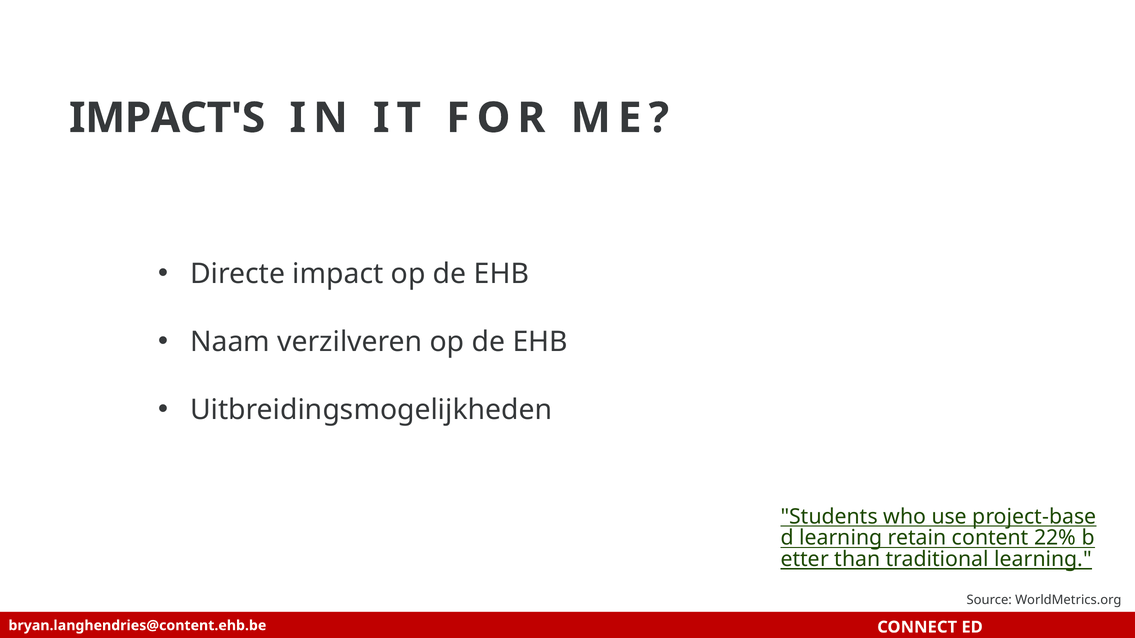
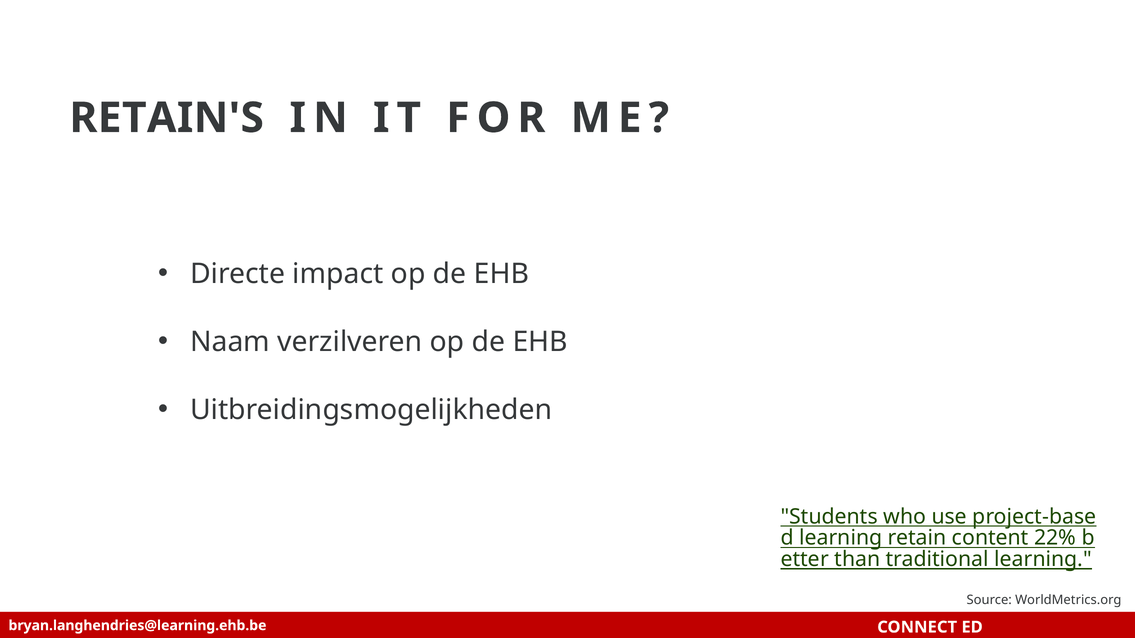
IMPACT'S: IMPACT'S -> RETAIN'S
bryan.langhendries@content.ehb.be: bryan.langhendries@content.ehb.be -> bryan.langhendries@learning.ehb.be
